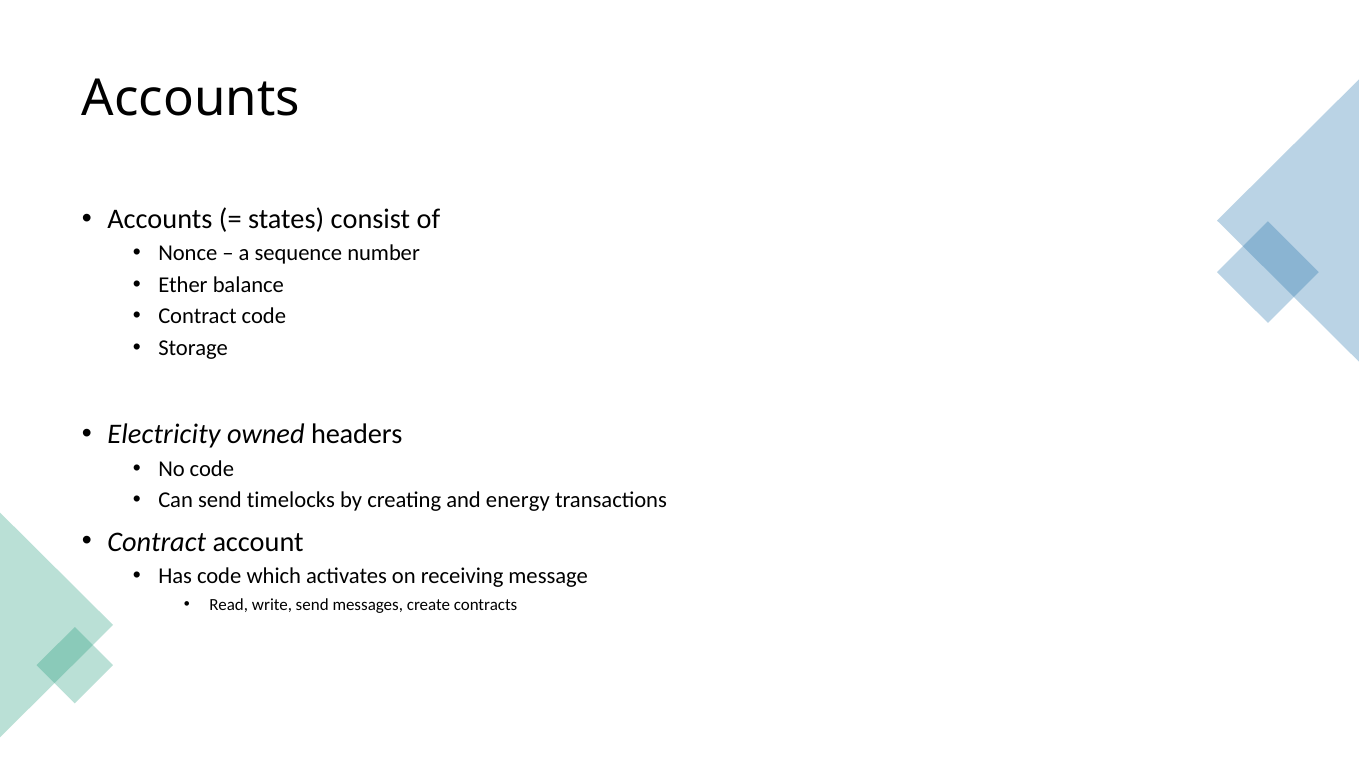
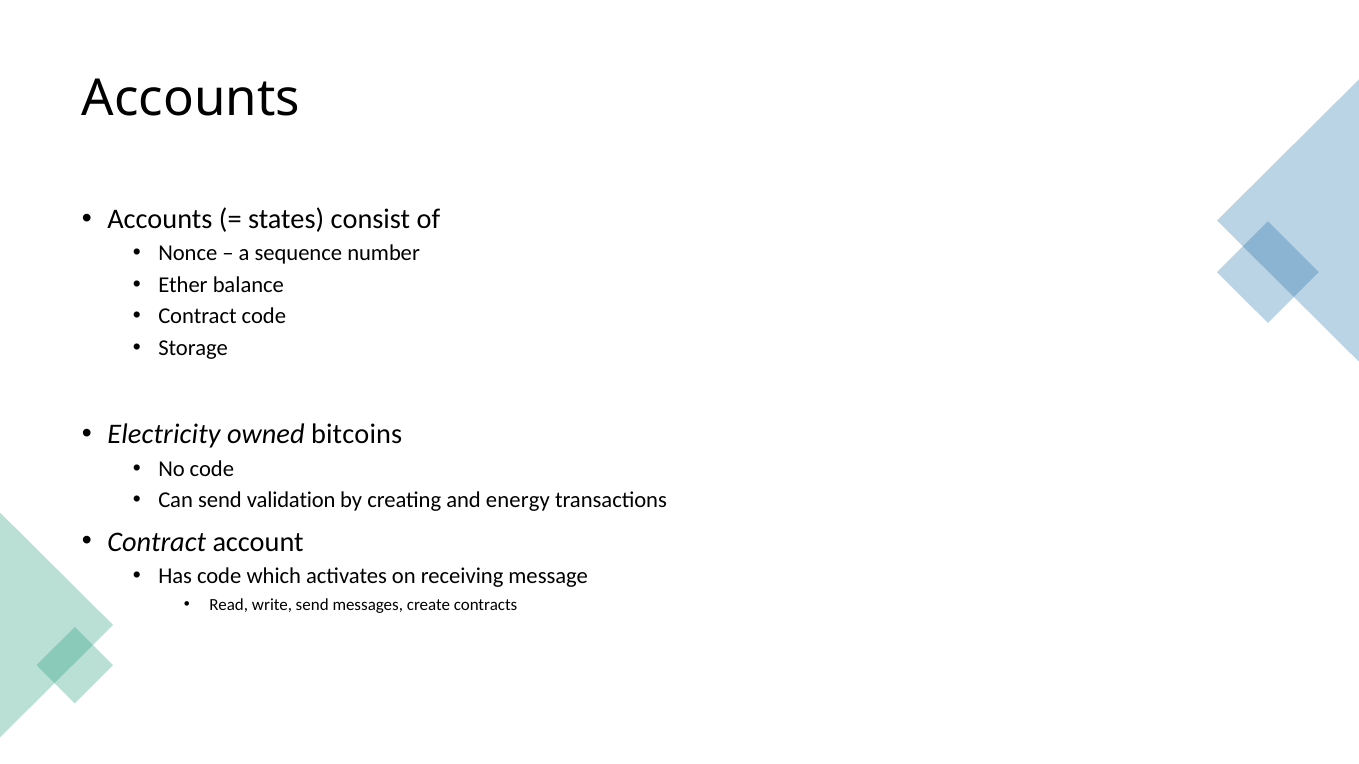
headers: headers -> bitcoins
timelocks: timelocks -> validation
